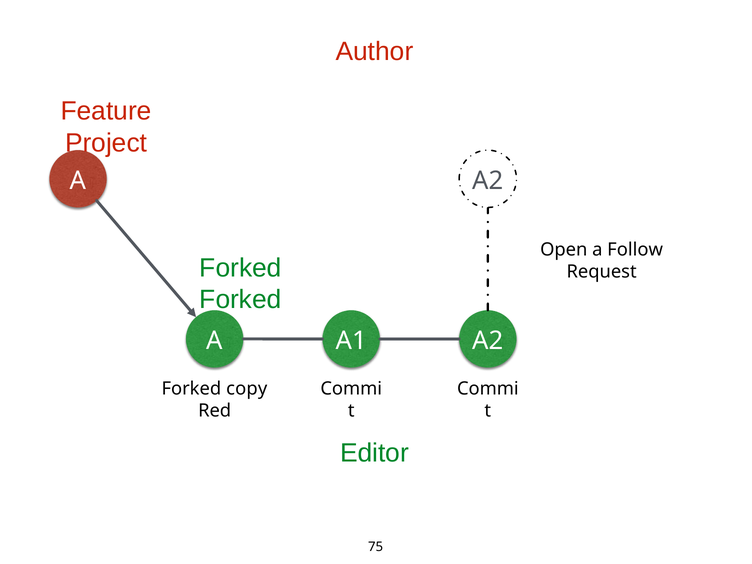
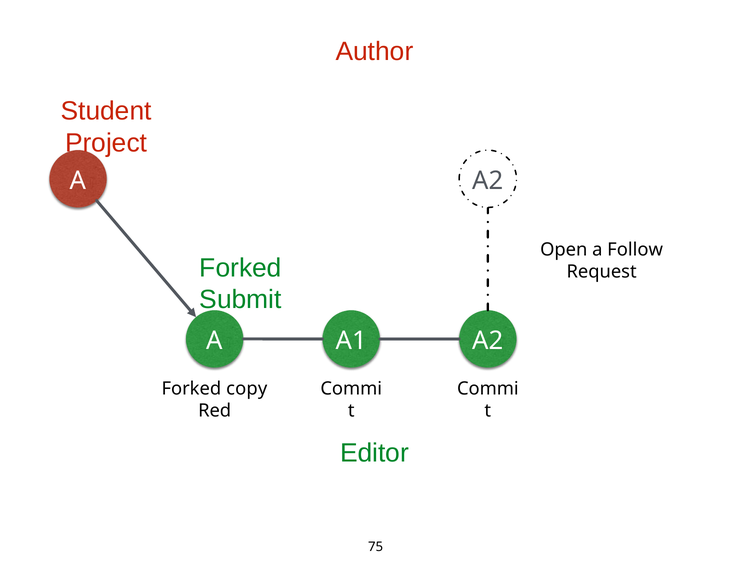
Feature: Feature -> Student
Forked at (240, 300): Forked -> Submit
